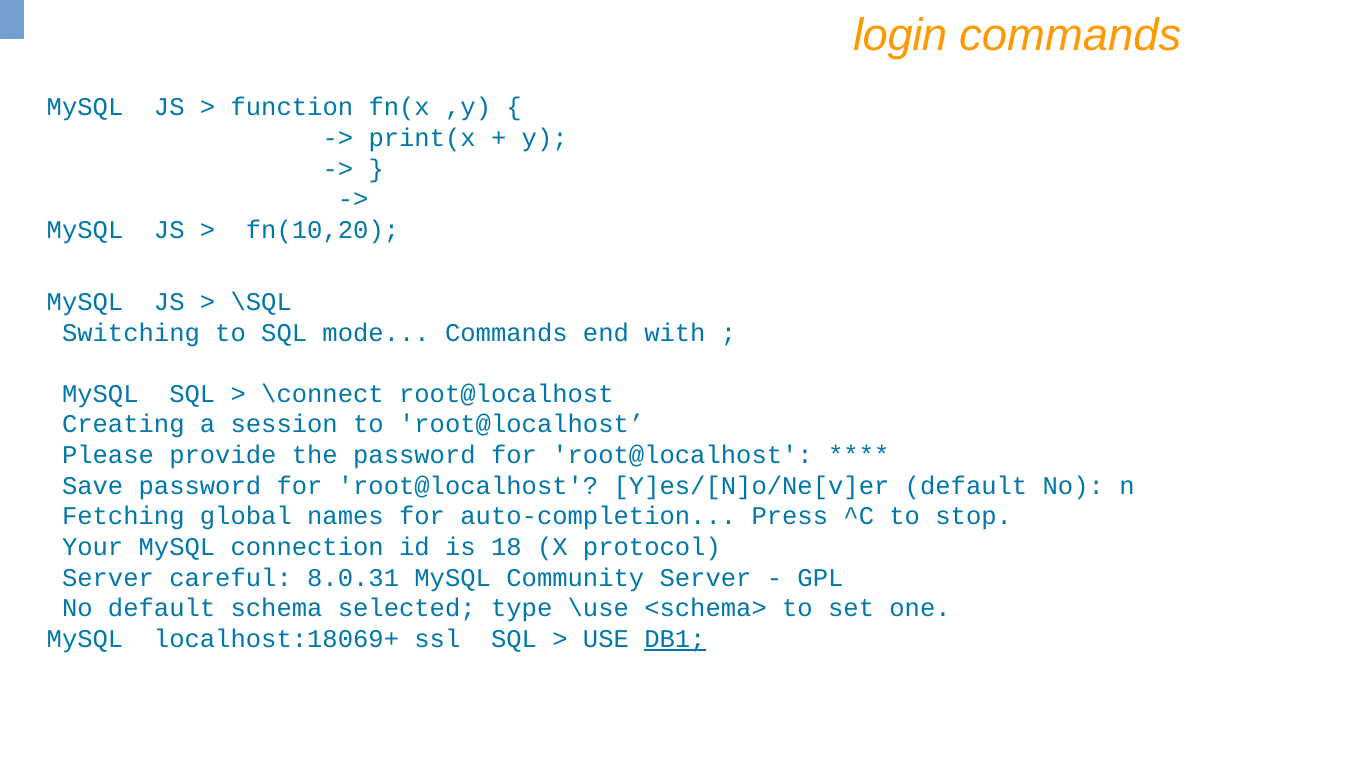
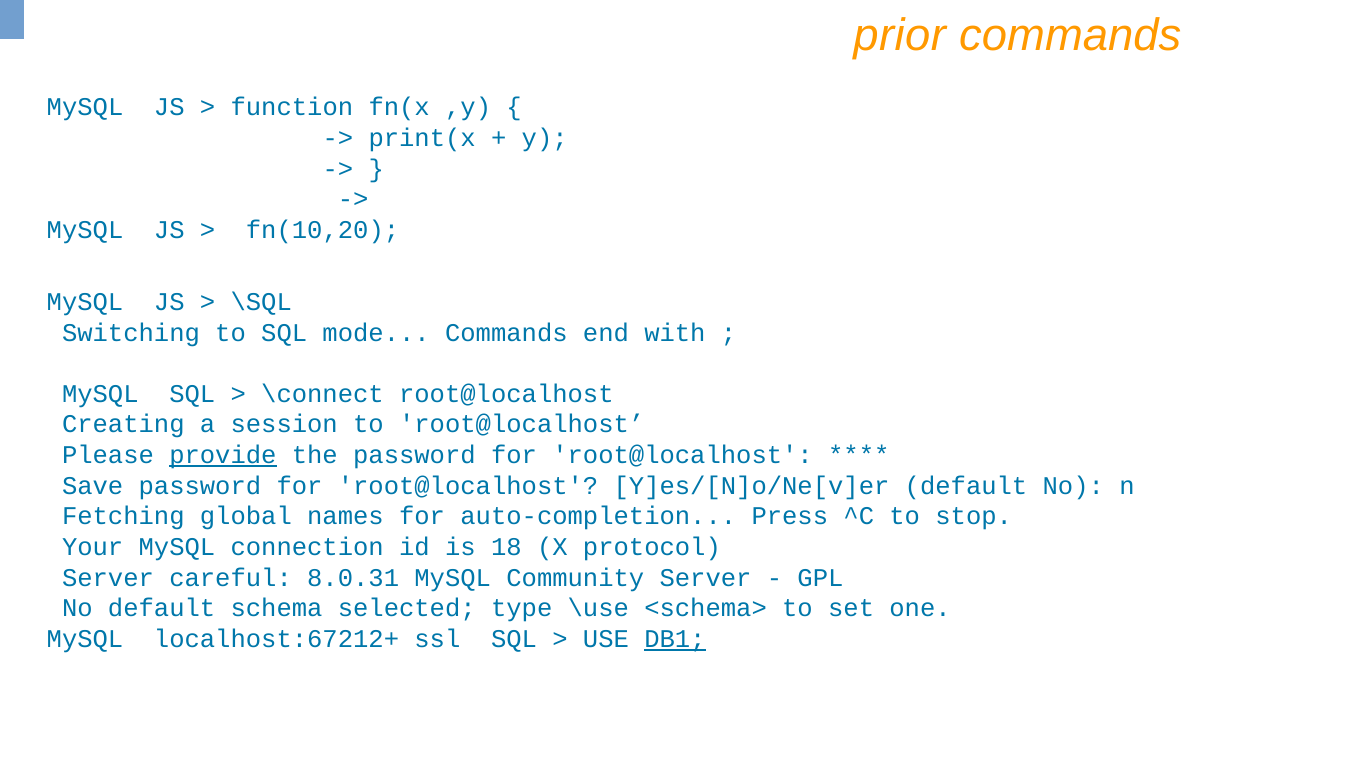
login: login -> prior
provide underline: none -> present
localhost:18069+: localhost:18069+ -> localhost:67212+
